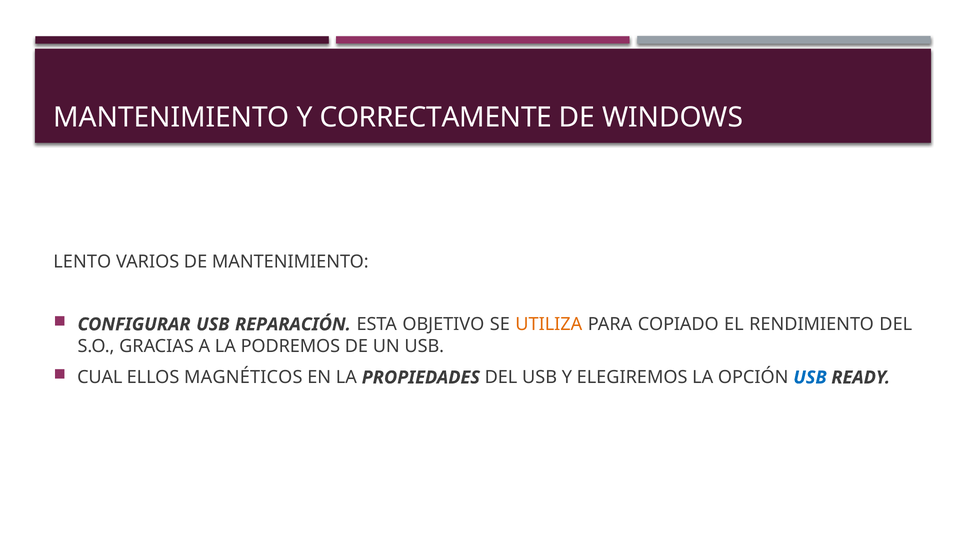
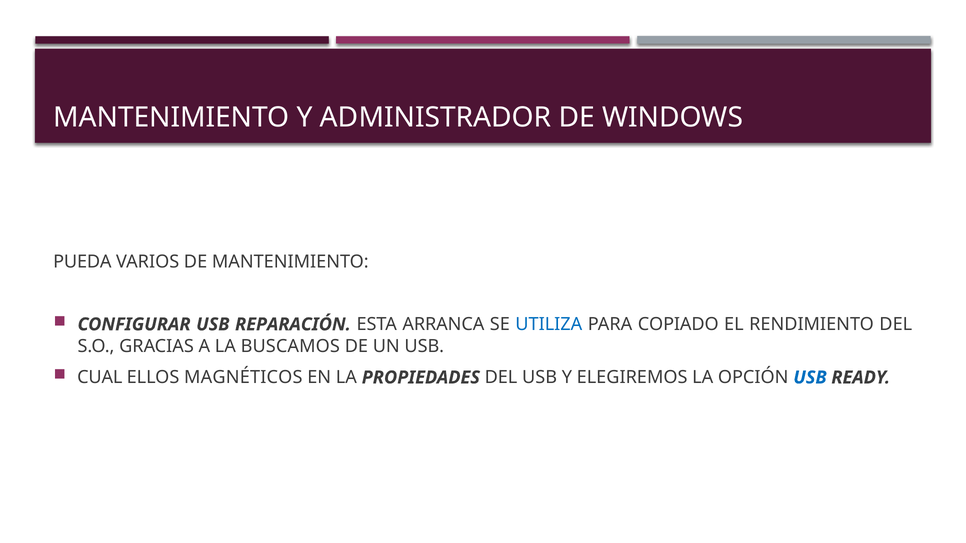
CORRECTAMENTE: CORRECTAMENTE -> ADMINISTRADOR
LENTO: LENTO -> PUEDA
OBJETIVO: OBJETIVO -> ARRANCA
UTILIZA colour: orange -> blue
PODREMOS: PODREMOS -> BUSCAMOS
